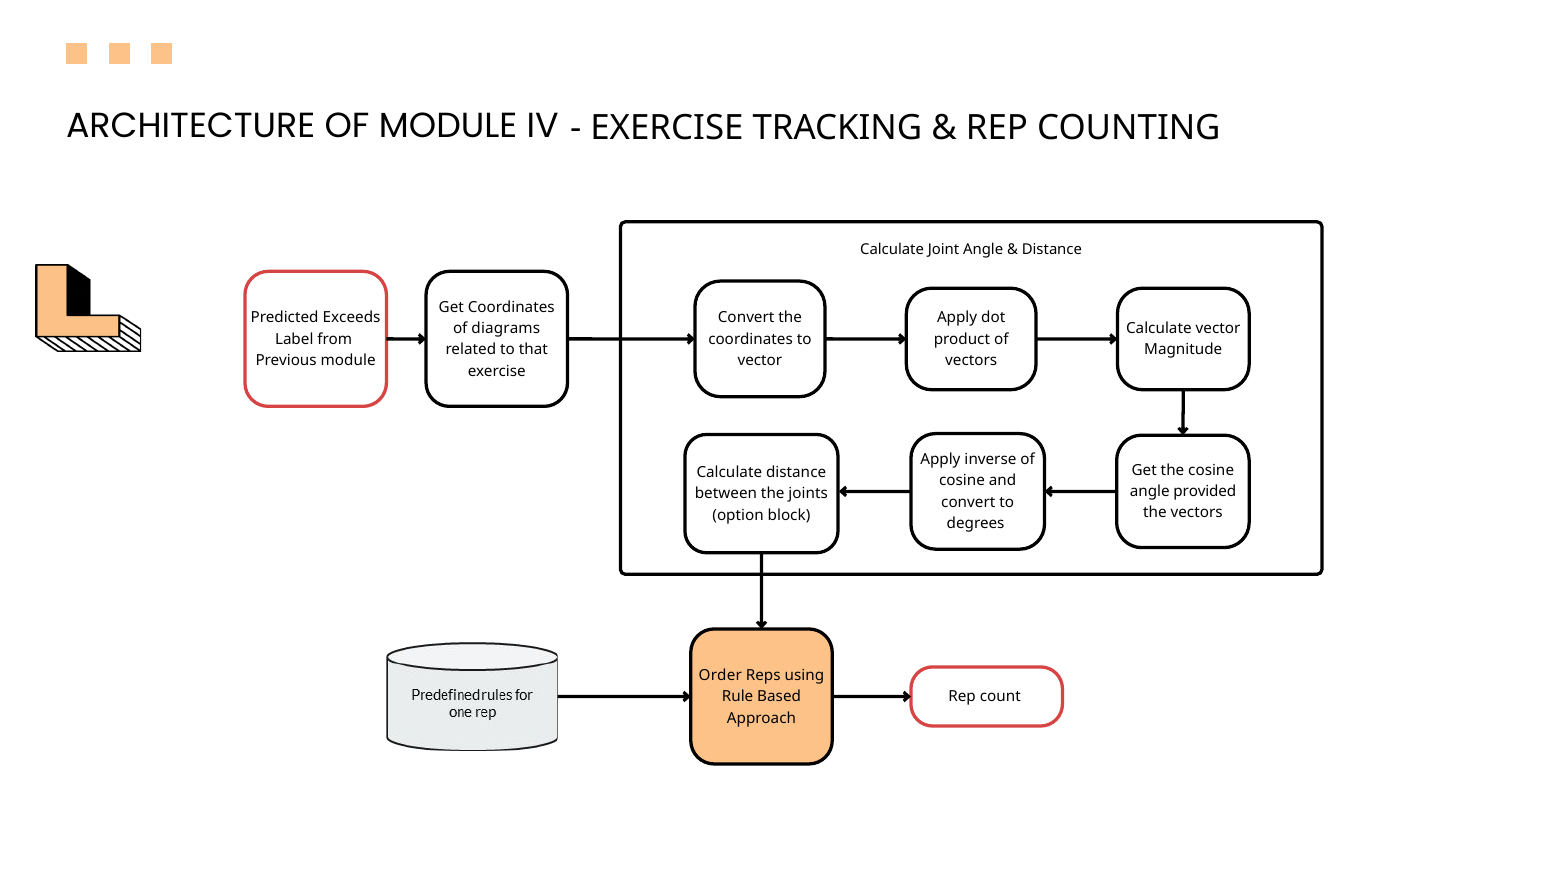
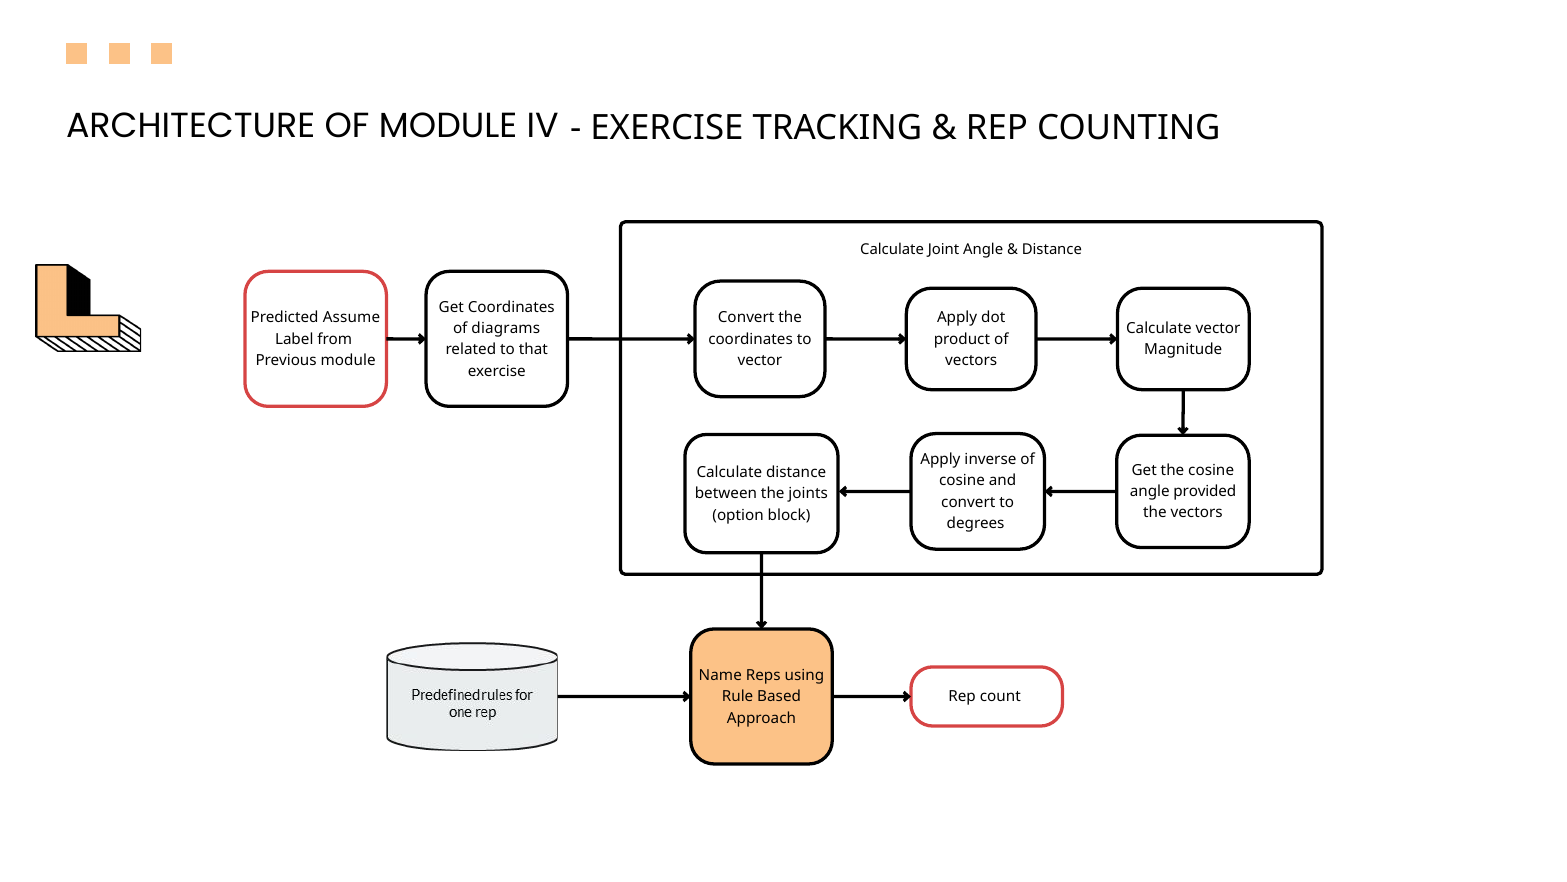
Exceeds: Exceeds -> Assume
Order: Order -> Name
